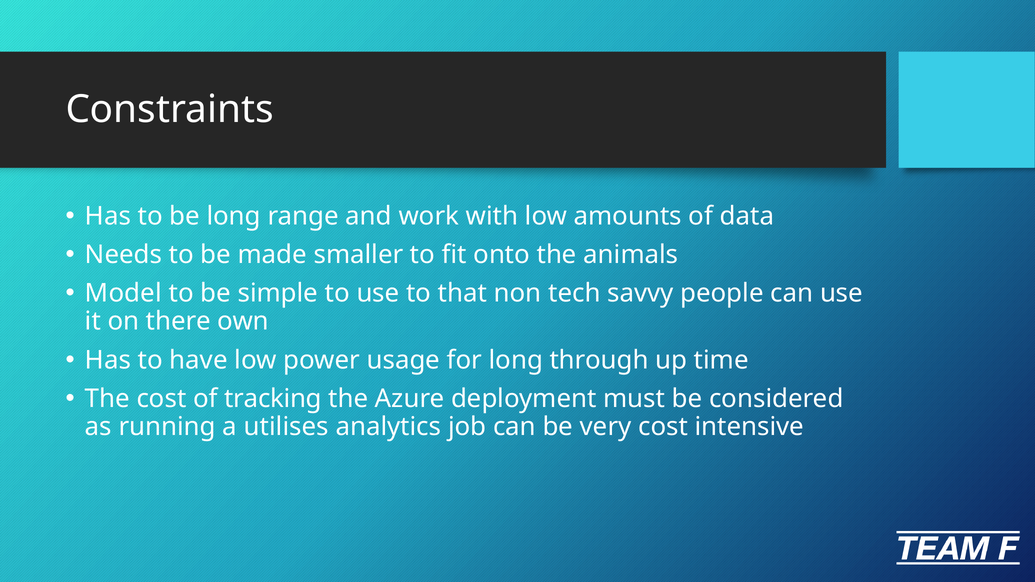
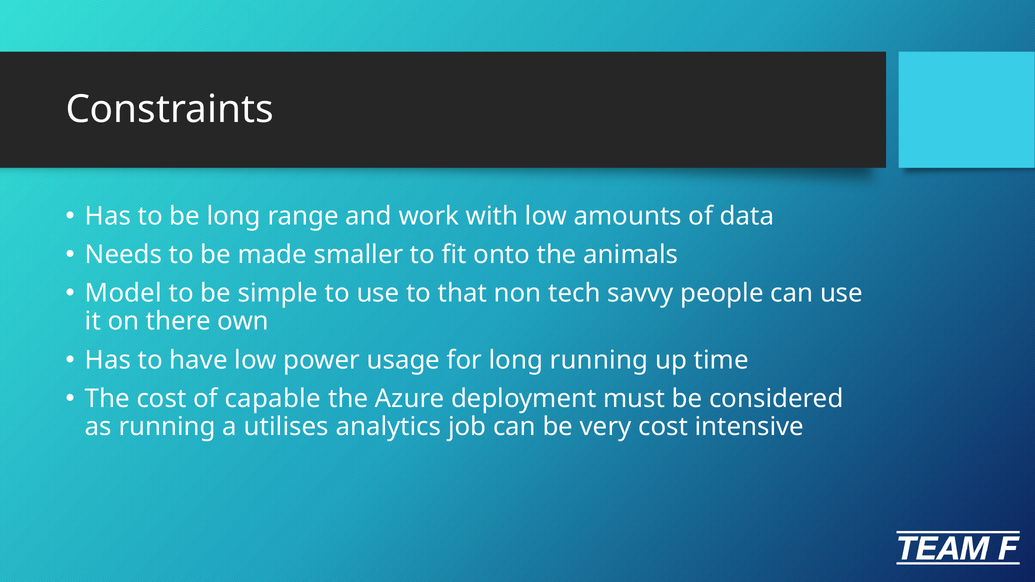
long through: through -> running
tracking: tracking -> capable
